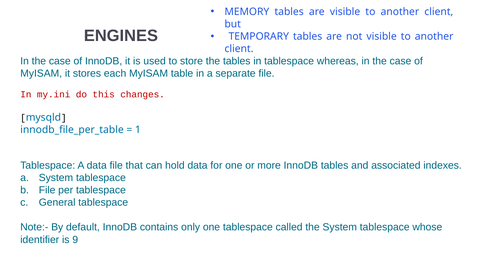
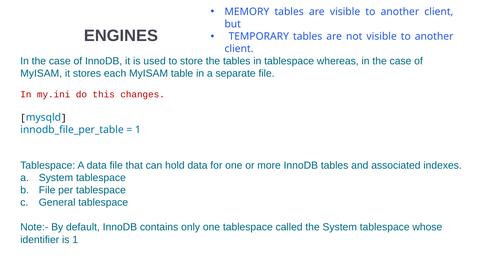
is 9: 9 -> 1
